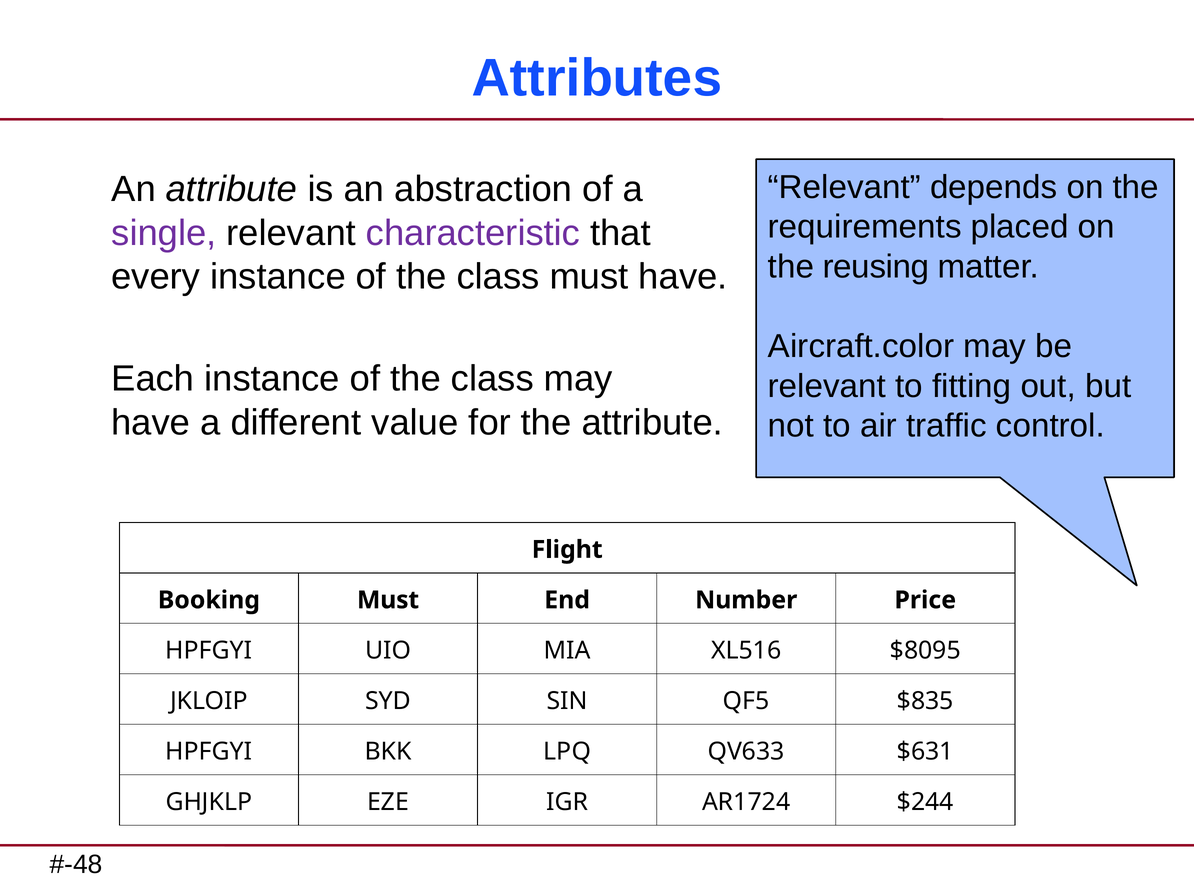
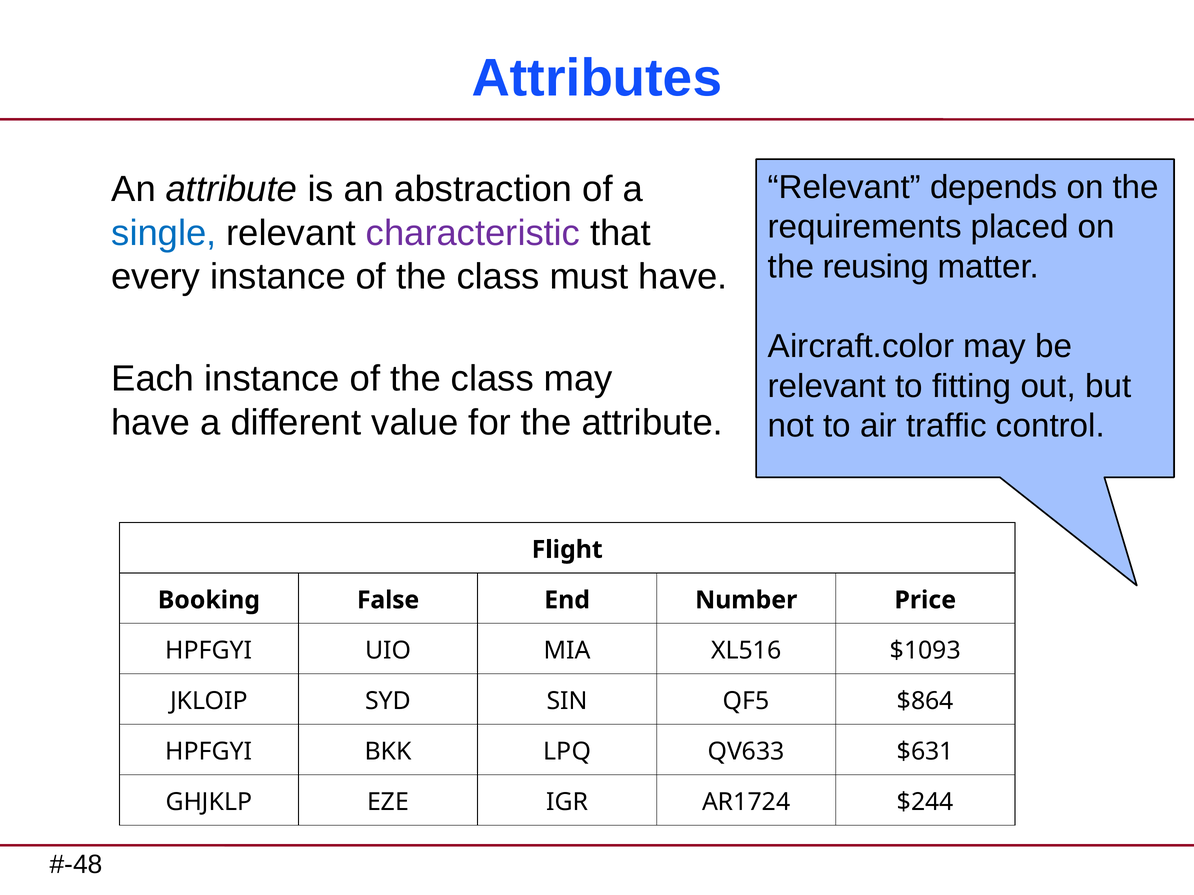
single colour: purple -> blue
Booking Must: Must -> False
$8095: $8095 -> $1093
$835: $835 -> $864
